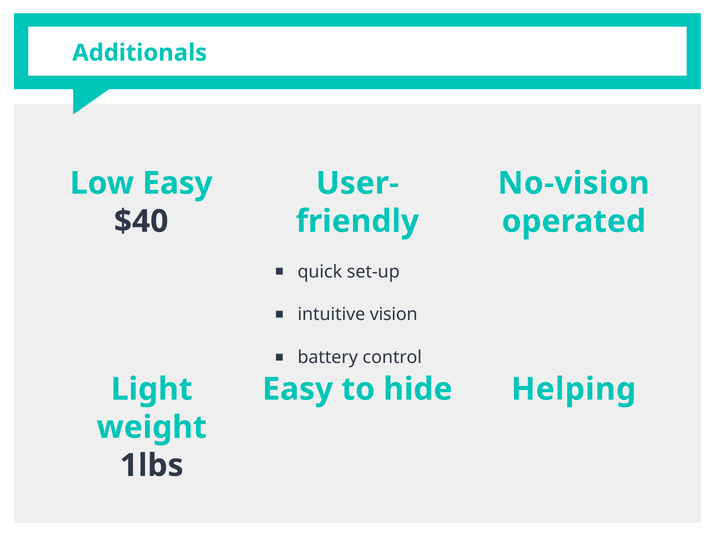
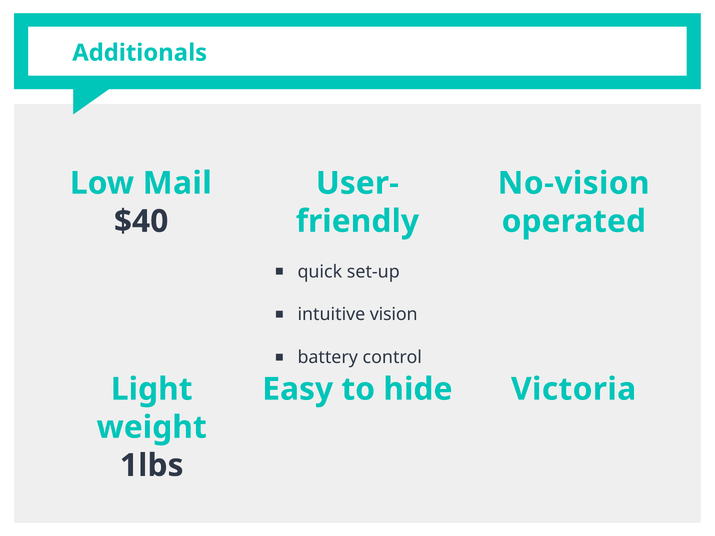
Low Easy: Easy -> Mail
Helping: Helping -> Victoria
